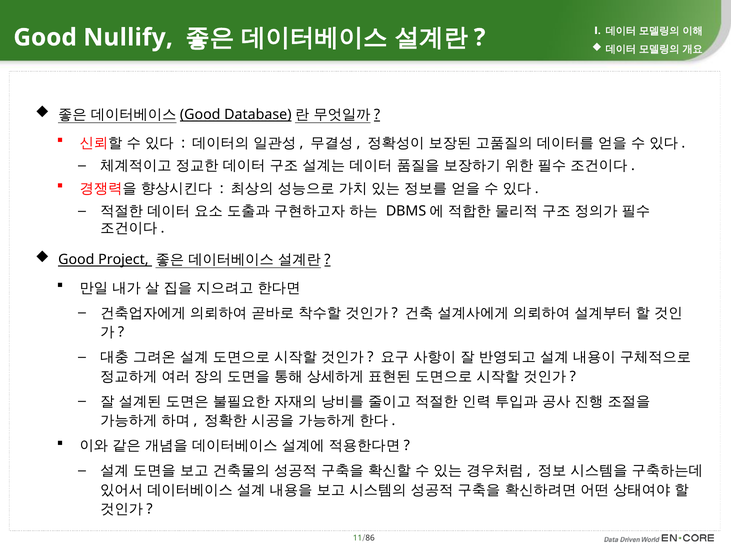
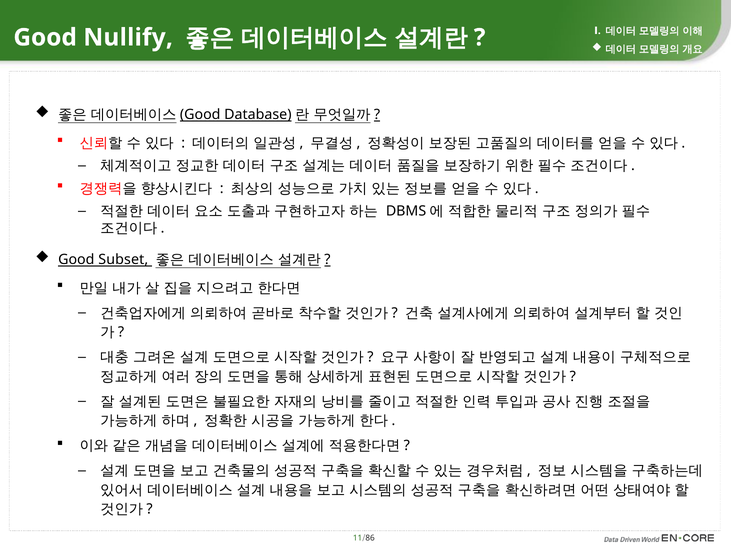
Project: Project -> Subset
